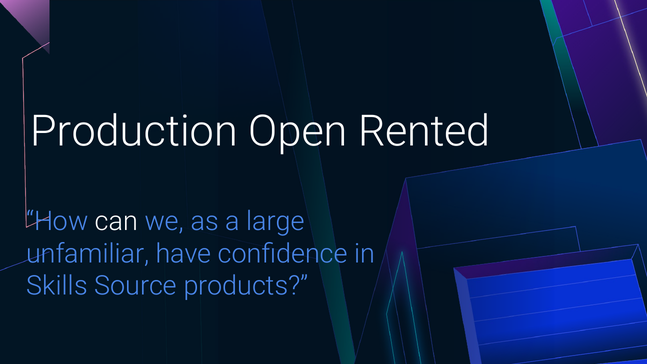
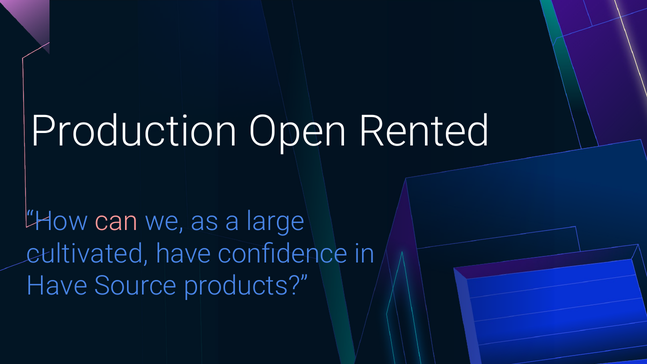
can colour: white -> pink
unfamiliar: unfamiliar -> cultivated
Skills at (57, 286): Skills -> Have
